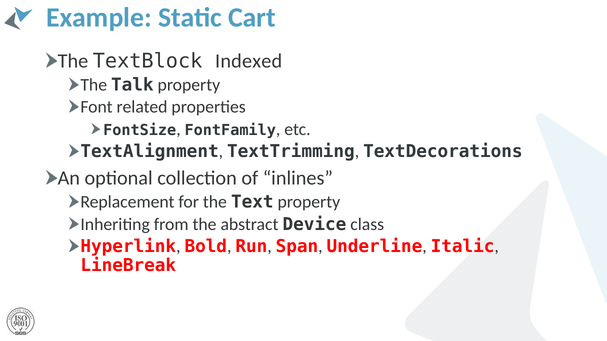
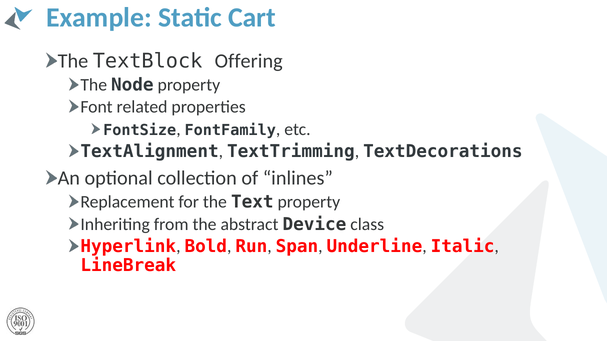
Indexed: Indexed -> Offering
Talk: Talk -> Node
